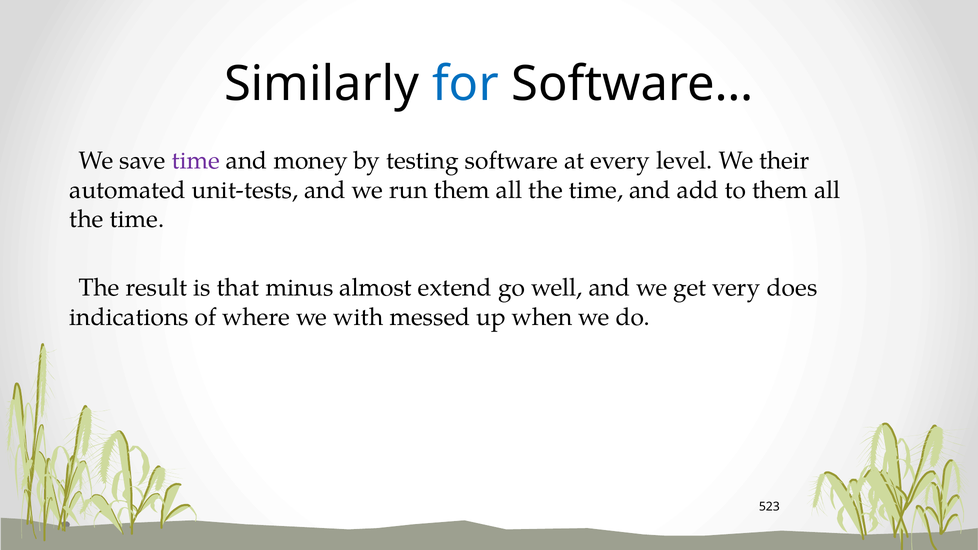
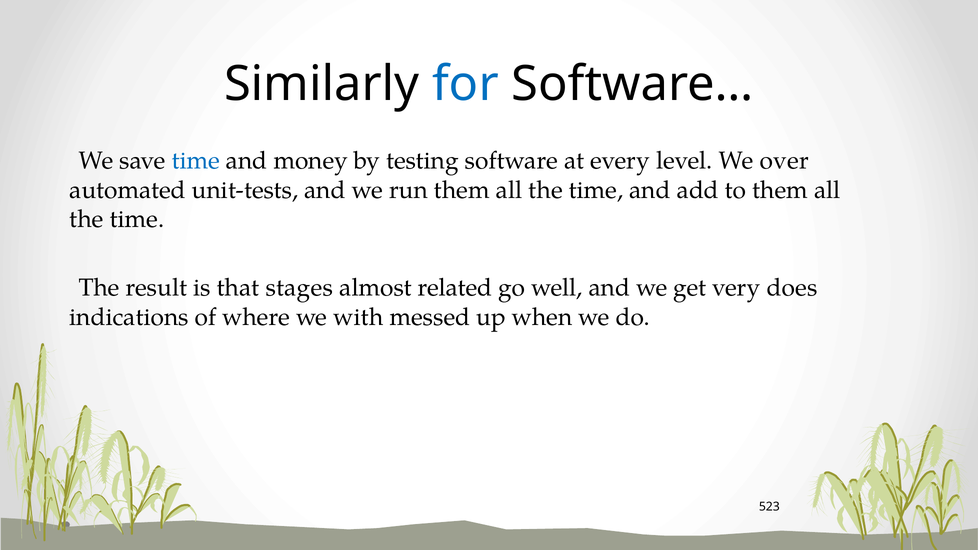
time at (196, 161) colour: purple -> blue
their: their -> over
minus: minus -> stages
extend: extend -> related
